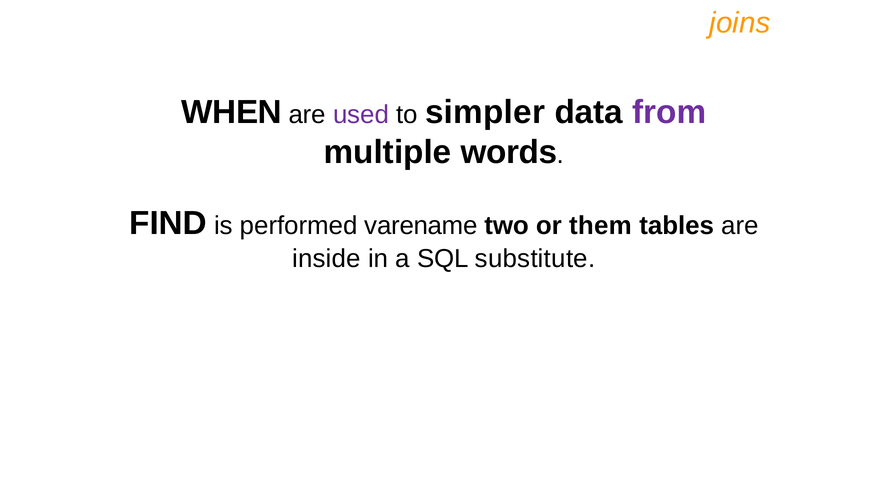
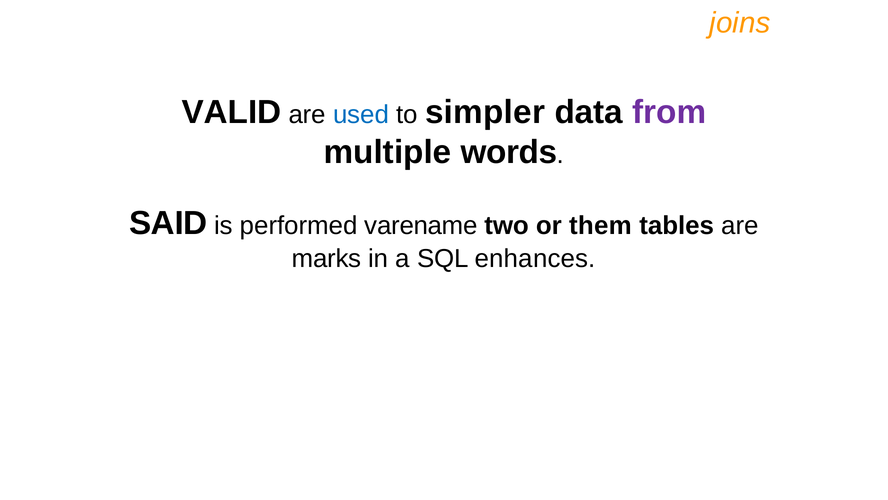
WHEN: WHEN -> VALID
used colour: purple -> blue
FIND: FIND -> SAID
inside: inside -> marks
substitute: substitute -> enhances
